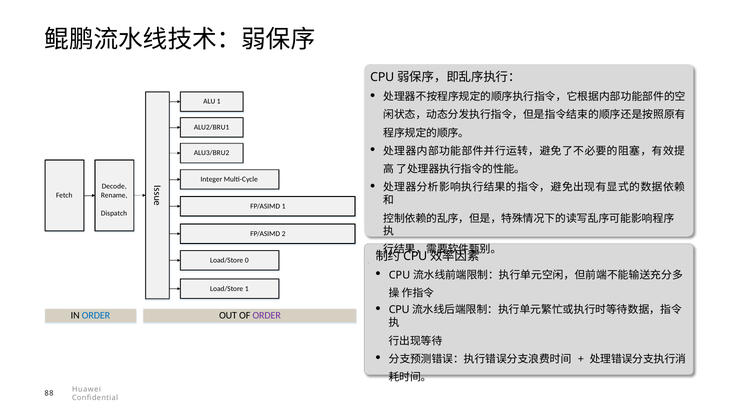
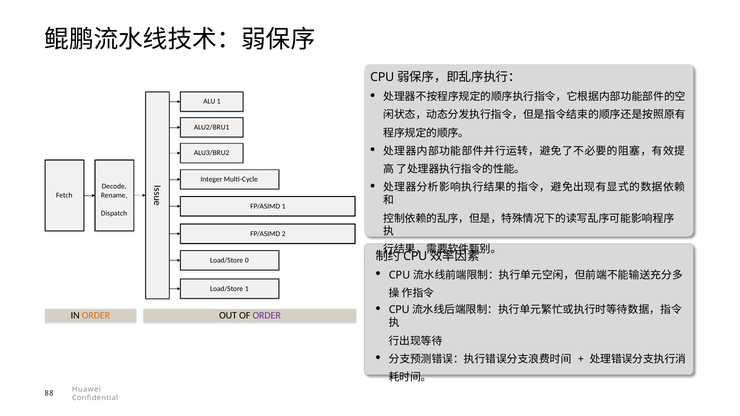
ORDER at (96, 316) colour: blue -> orange
